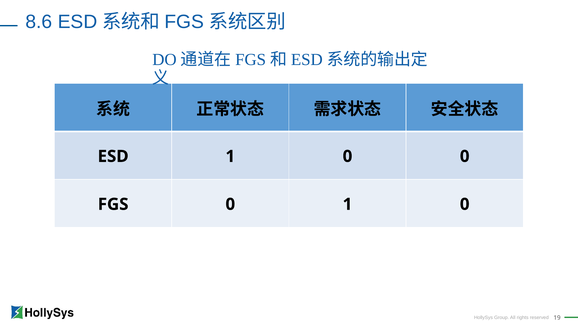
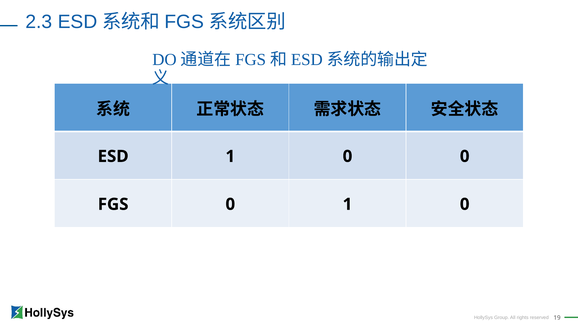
8.6: 8.6 -> 2.3
